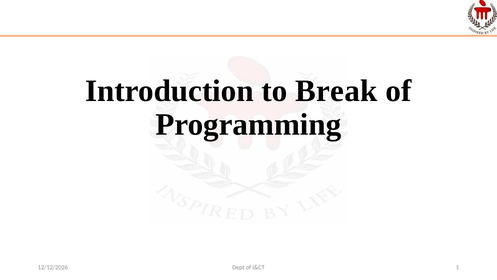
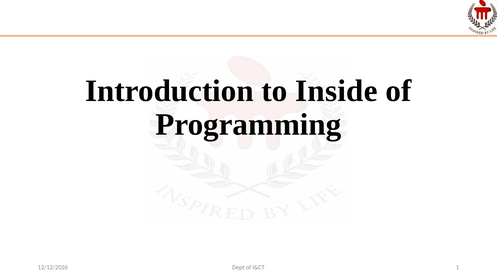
Break: Break -> Inside
